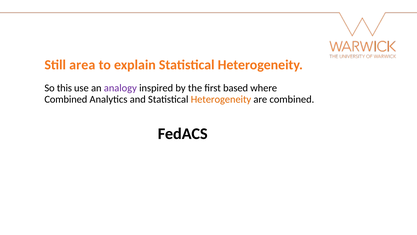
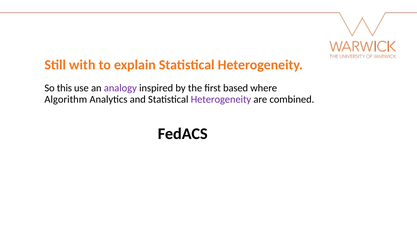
area: area -> with
Combined at (66, 99): Combined -> Algorithm
Heterogeneity at (221, 99) colour: orange -> purple
